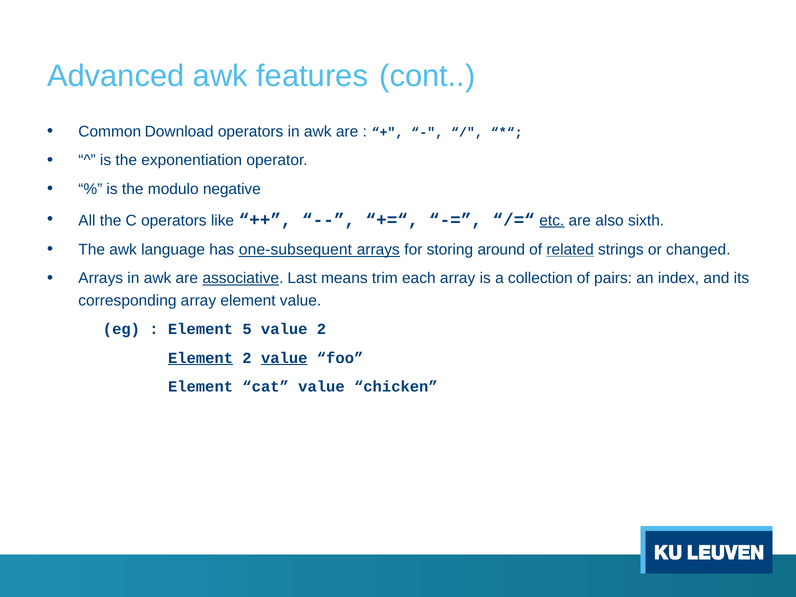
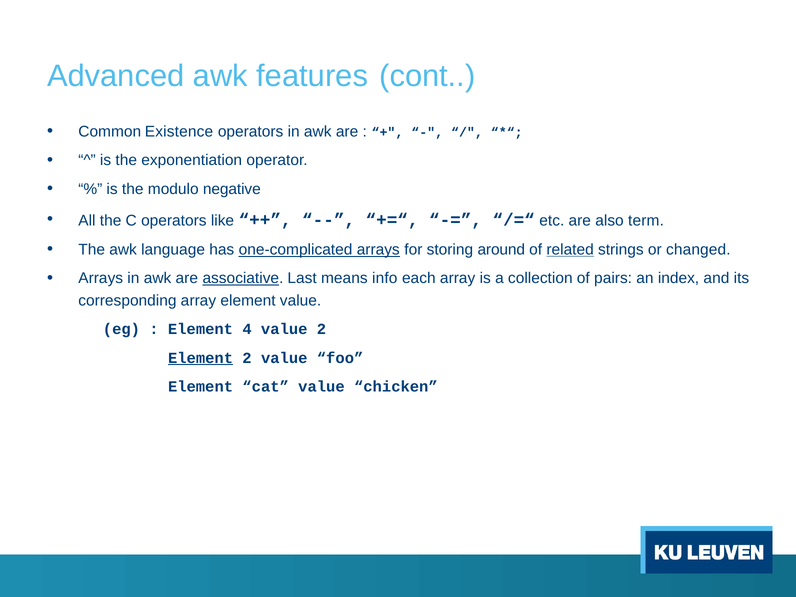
Download: Download -> Existence
etc underline: present -> none
sixth: sixth -> term
one-subsequent: one-subsequent -> one-complicated
trim: trim -> info
5: 5 -> 4
value at (284, 358) underline: present -> none
